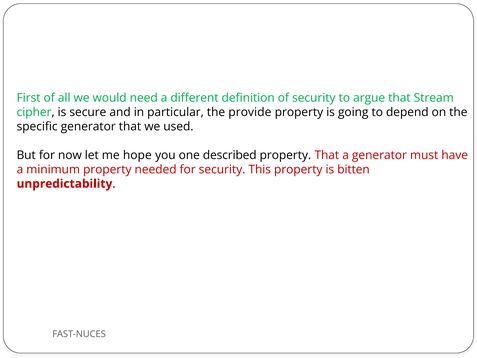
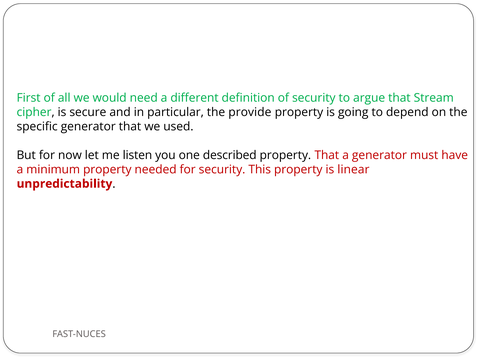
hope: hope -> listen
bitten: bitten -> linear
